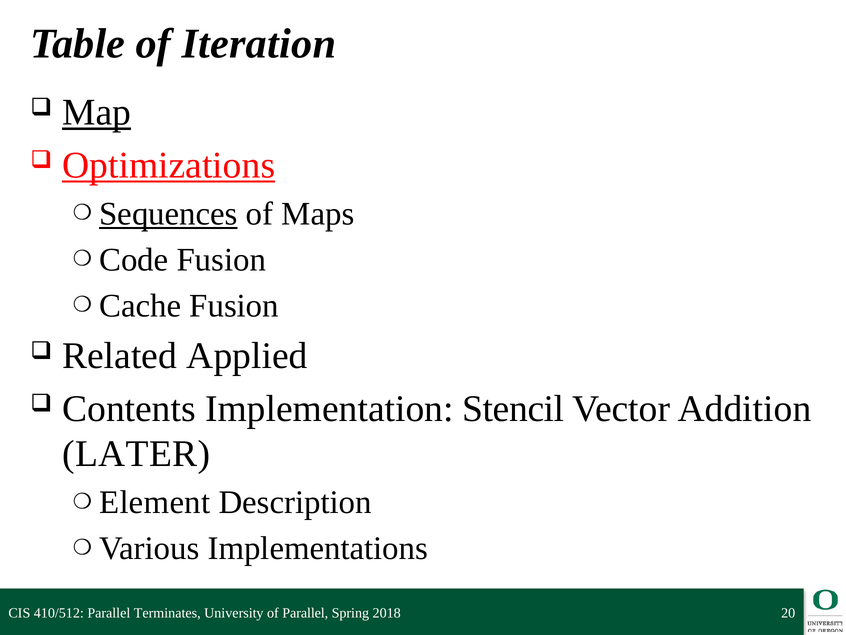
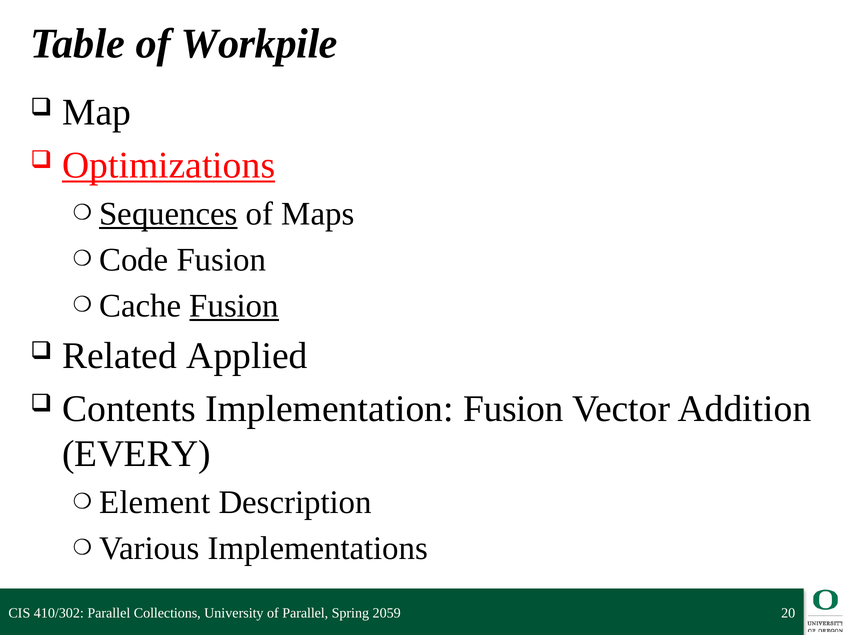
Iteration: Iteration -> Workpile
Map underline: present -> none
Fusion at (234, 306) underline: none -> present
Implementation Stencil: Stencil -> Fusion
LATER: LATER -> EVERY
410/512: 410/512 -> 410/302
Terminates: Terminates -> Collections
2018: 2018 -> 2059
